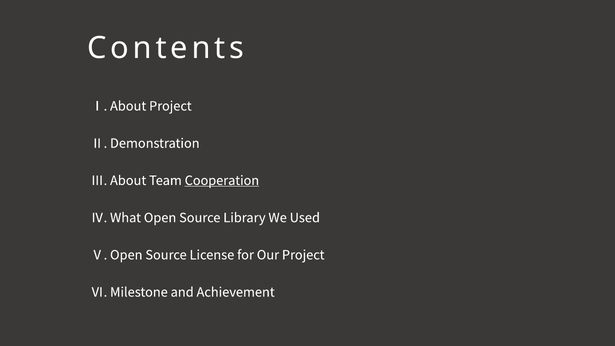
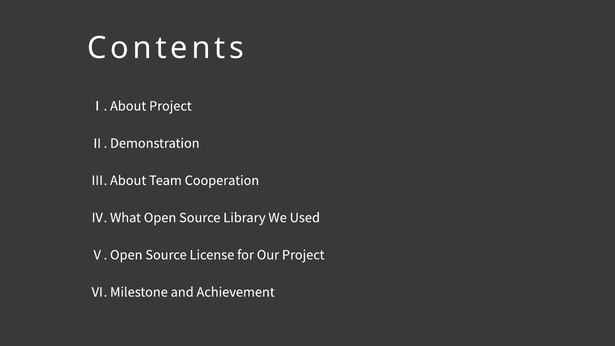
Cooperation underline: present -> none
